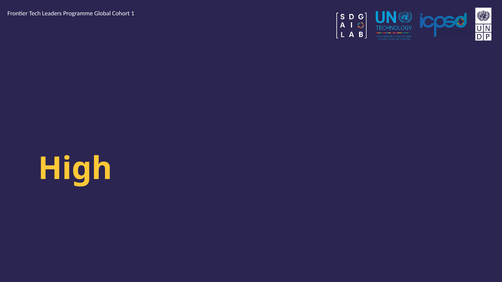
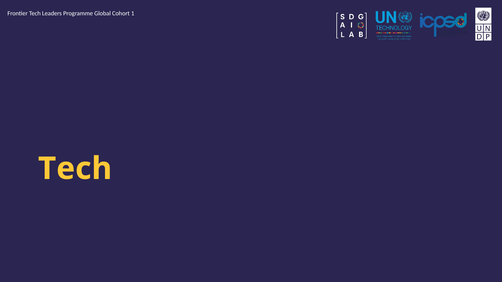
High at (75, 169): High -> Tech
